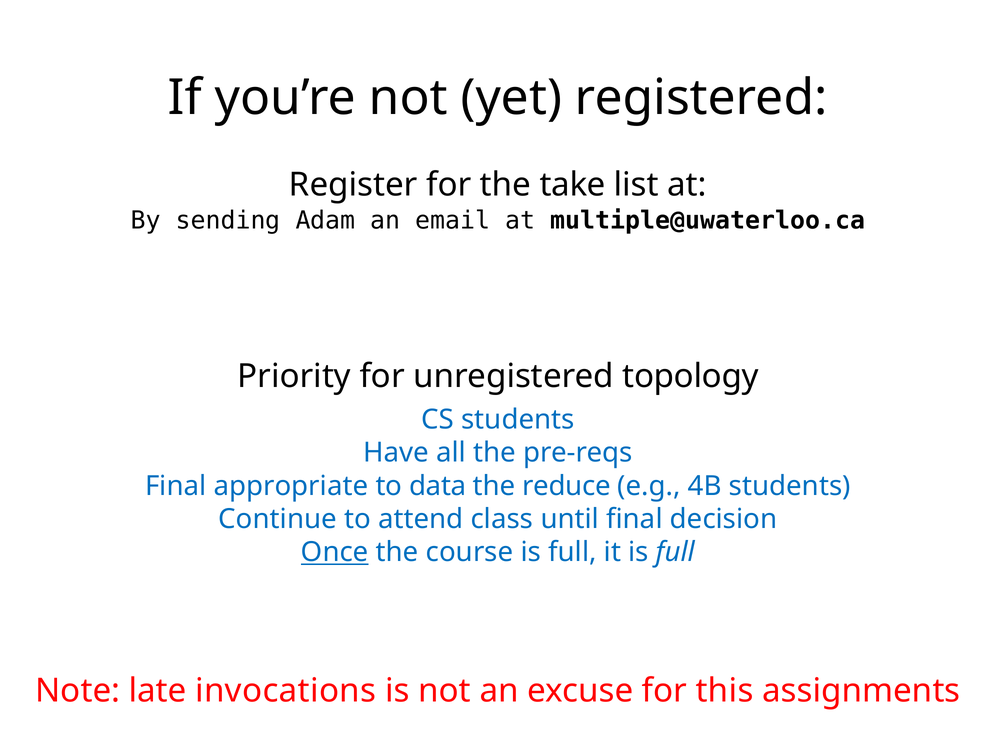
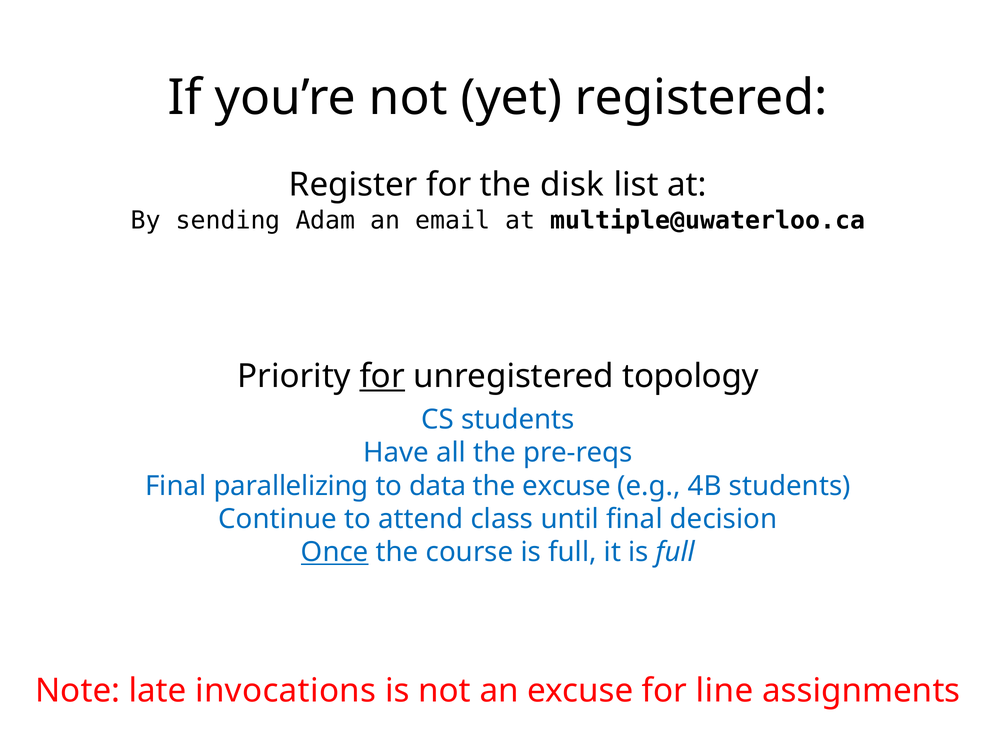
take: take -> disk
for at (382, 376) underline: none -> present
appropriate: appropriate -> parallelizing
the reduce: reduce -> excuse
this: this -> line
